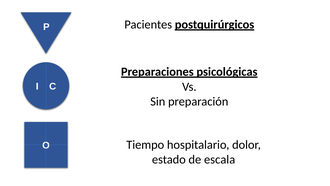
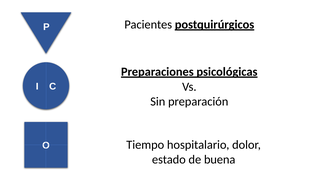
escala: escala -> buena
